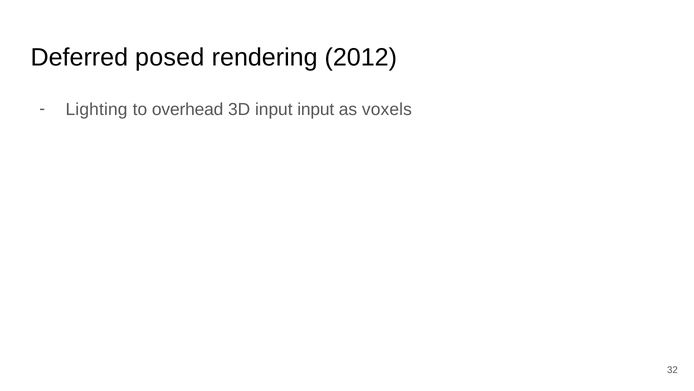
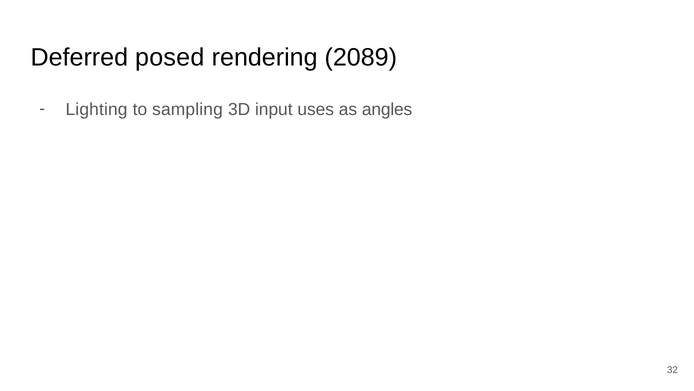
2012: 2012 -> 2089
overhead: overhead -> sampling
input input: input -> uses
voxels: voxels -> angles
